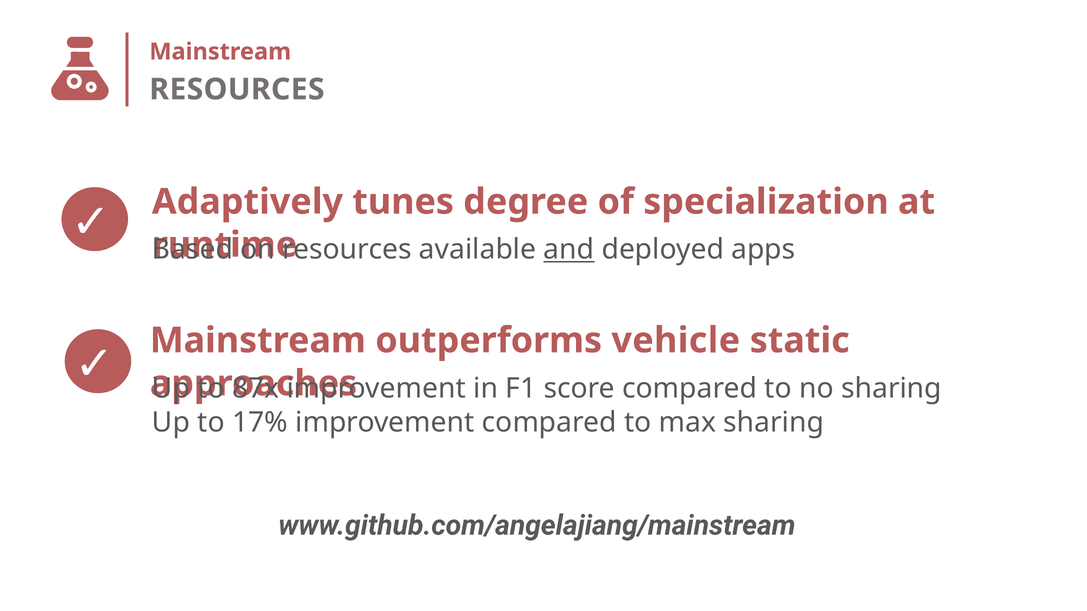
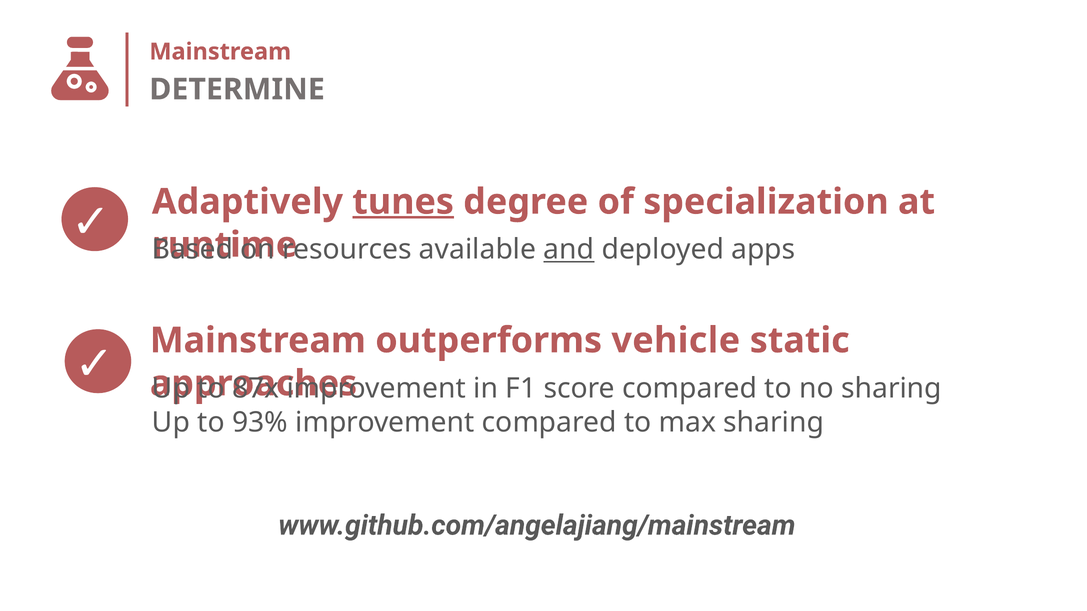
RESOURCES at (237, 89): RESOURCES -> DETERMINE
tunes underline: none -> present
17%: 17% -> 93%
